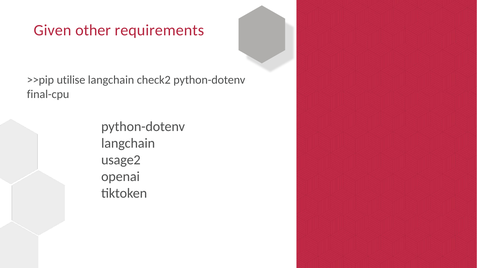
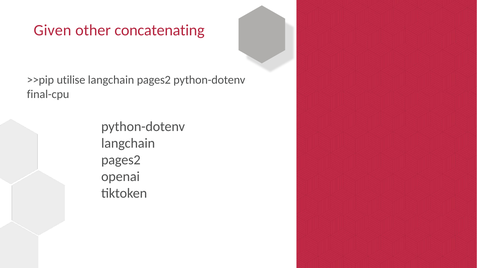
requirements: requirements -> concatenating
check2 at (154, 80): check2 -> pages2
usage2 at (121, 160): usage2 -> pages2
